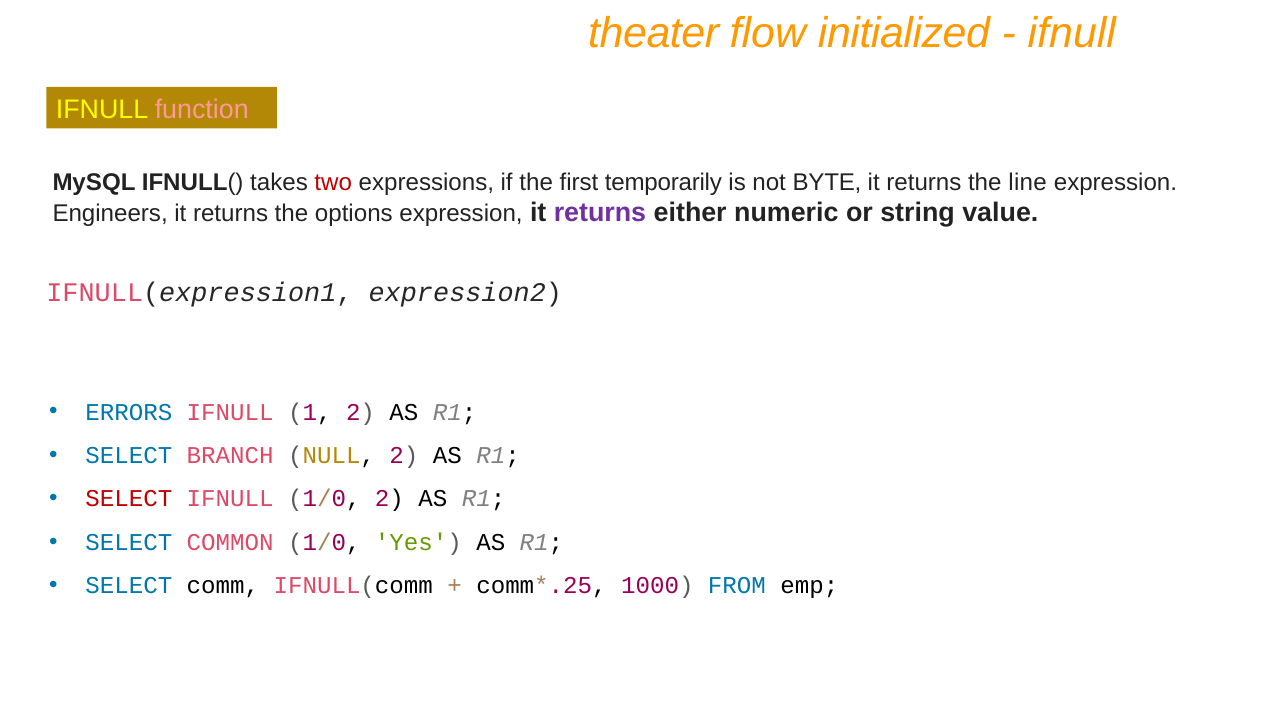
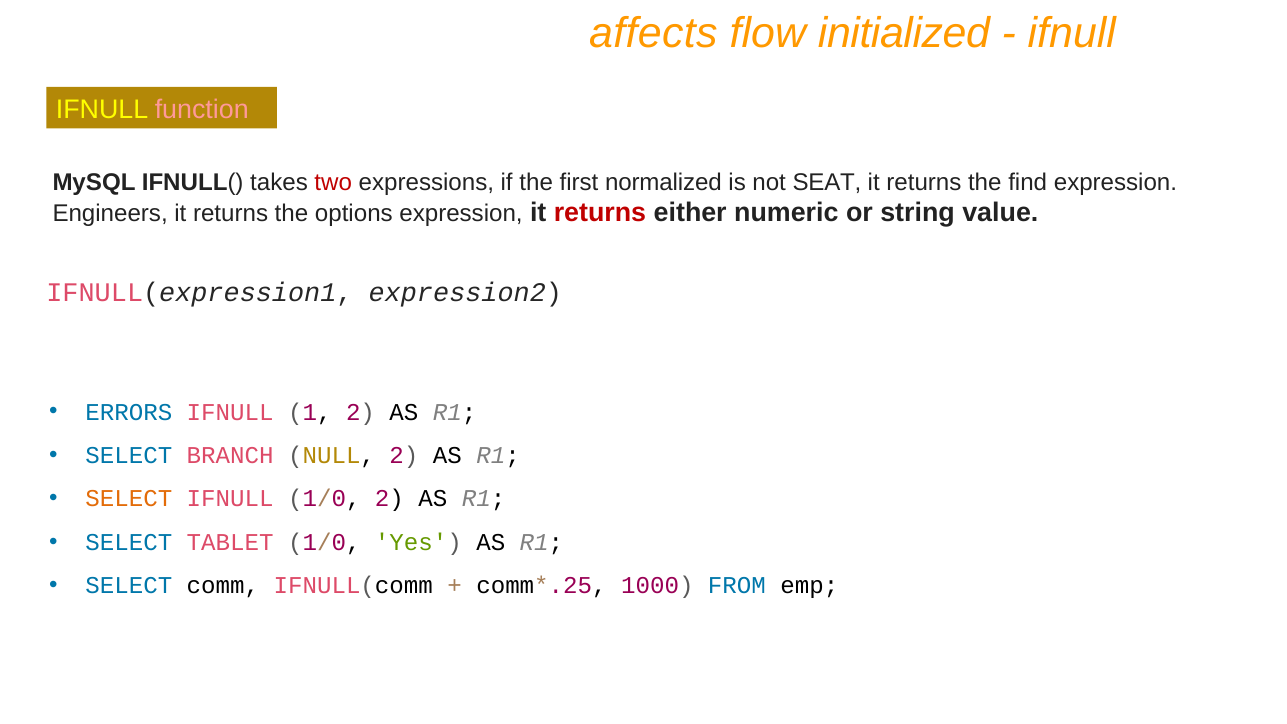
theater: theater -> affects
temporarily: temporarily -> normalized
BYTE: BYTE -> SEAT
line: line -> find
returns at (600, 213) colour: purple -> red
SELECT at (129, 499) colour: red -> orange
COMMON: COMMON -> TABLET
